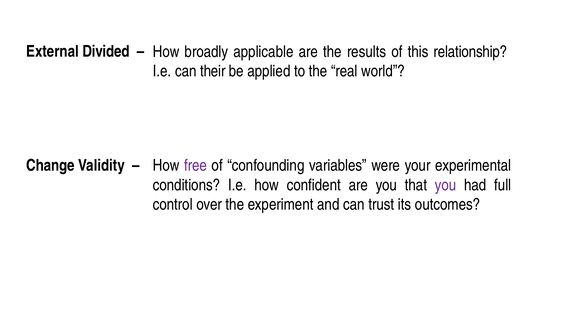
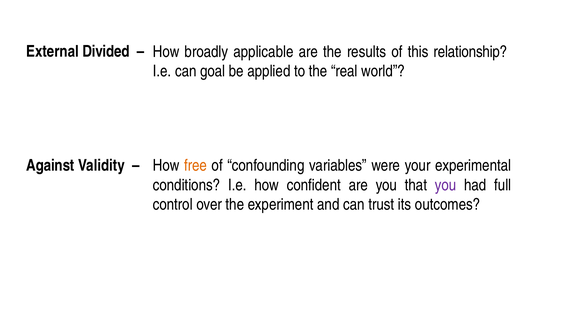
their: their -> goal
free colour: purple -> orange
Change: Change -> Against
